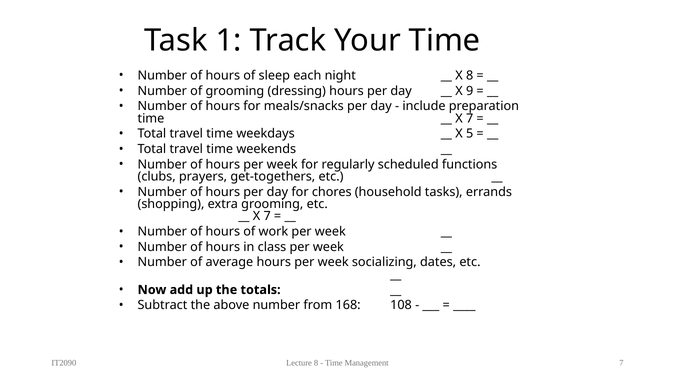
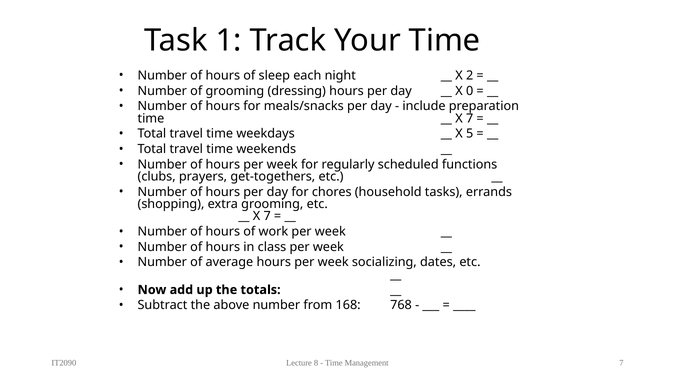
X 8: 8 -> 2
9: 9 -> 0
108: 108 -> 768
